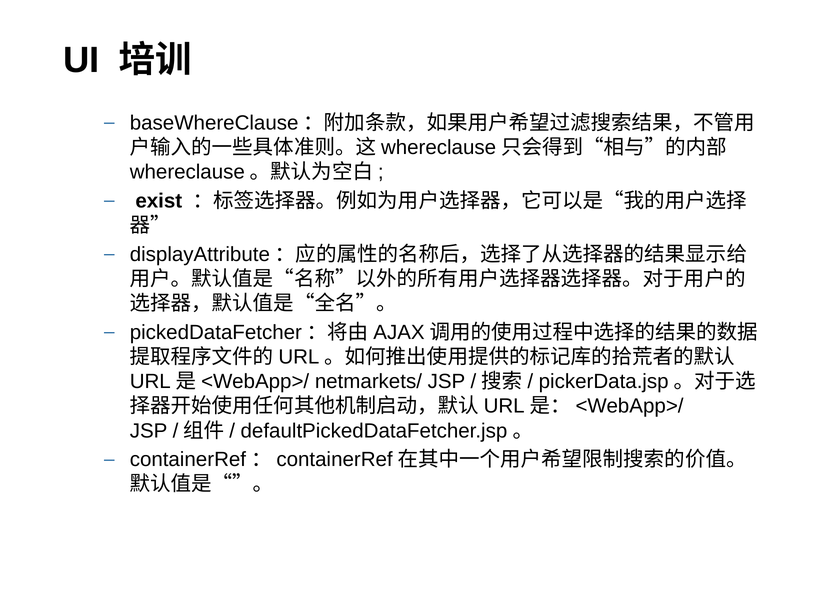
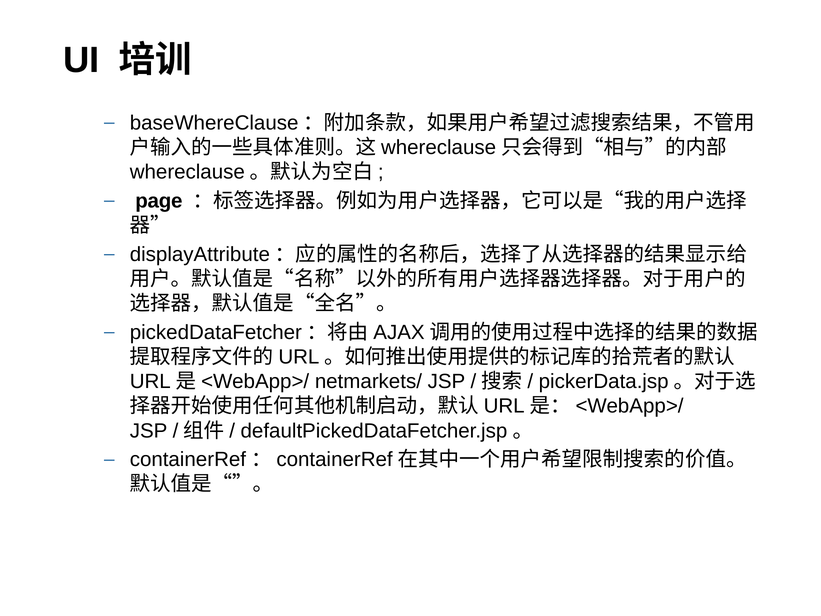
exist: exist -> page
